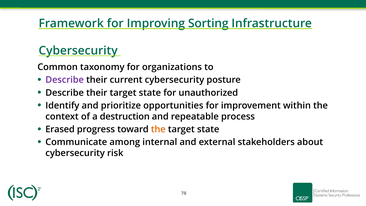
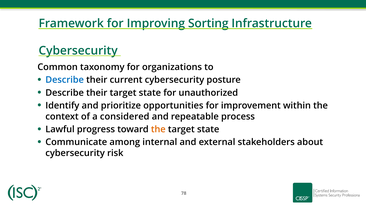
Describe at (65, 80) colour: purple -> blue
destruction: destruction -> considered
Erased: Erased -> Lawful
